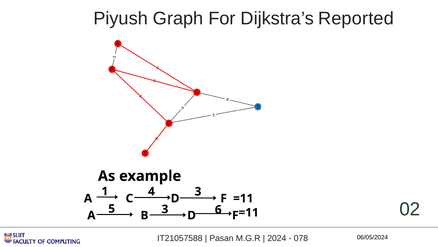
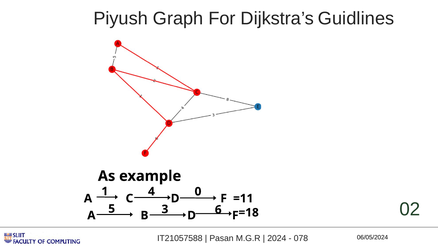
Reported: Reported -> Guidlines
4 3: 3 -> 0
=11 at (249, 212): =11 -> =18
